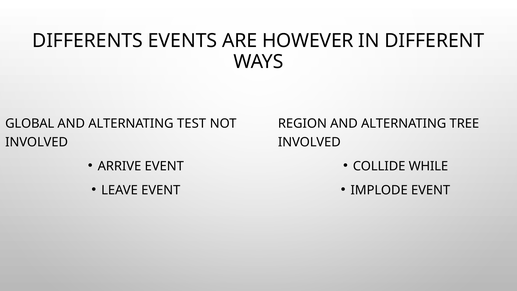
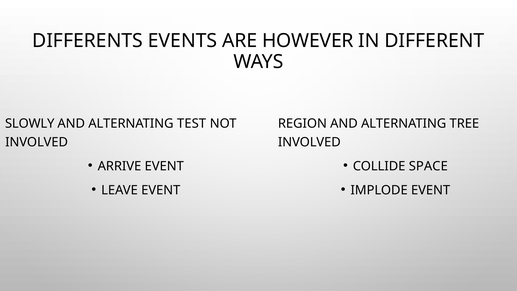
GLOBAL: GLOBAL -> SLOWLY
WHILE: WHILE -> SPACE
